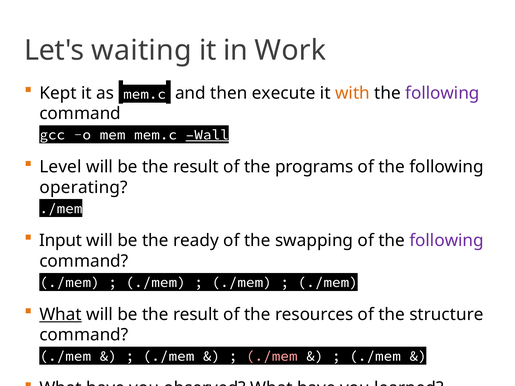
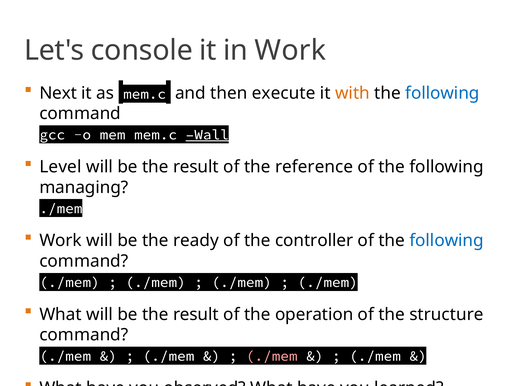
waiting: waiting -> console
Kept: Kept -> Next
following at (442, 93) colour: purple -> blue
programs: programs -> reference
operating: operating -> managing
Input at (61, 241): Input -> Work
swapping: swapping -> controller
following at (447, 241) colour: purple -> blue
What at (61, 315) underline: present -> none
resources: resources -> operation
